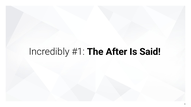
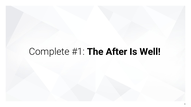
Incredibly: Incredibly -> Complete
Said: Said -> Well
